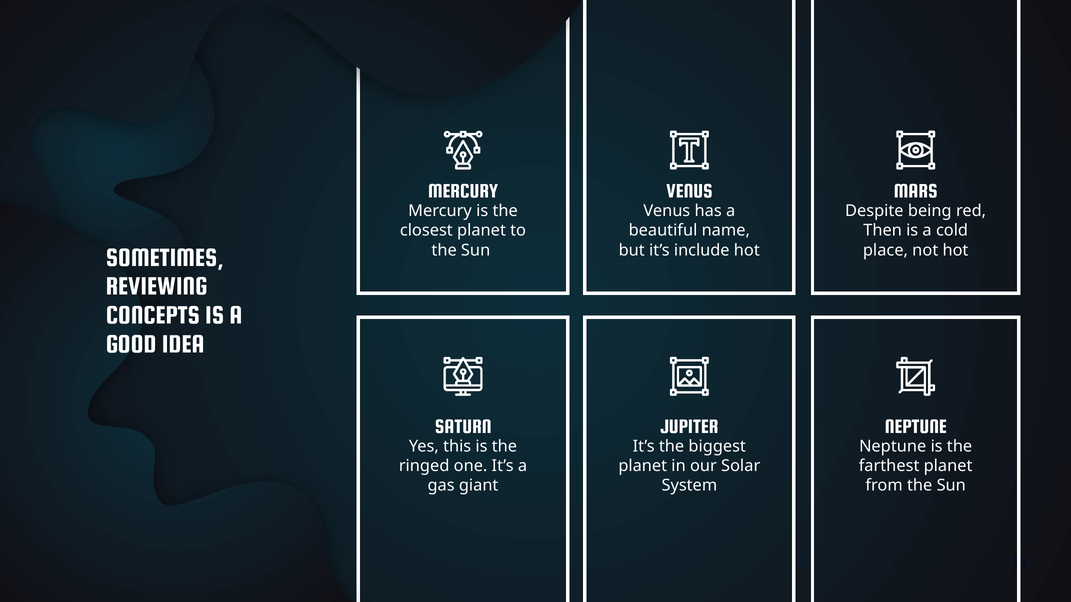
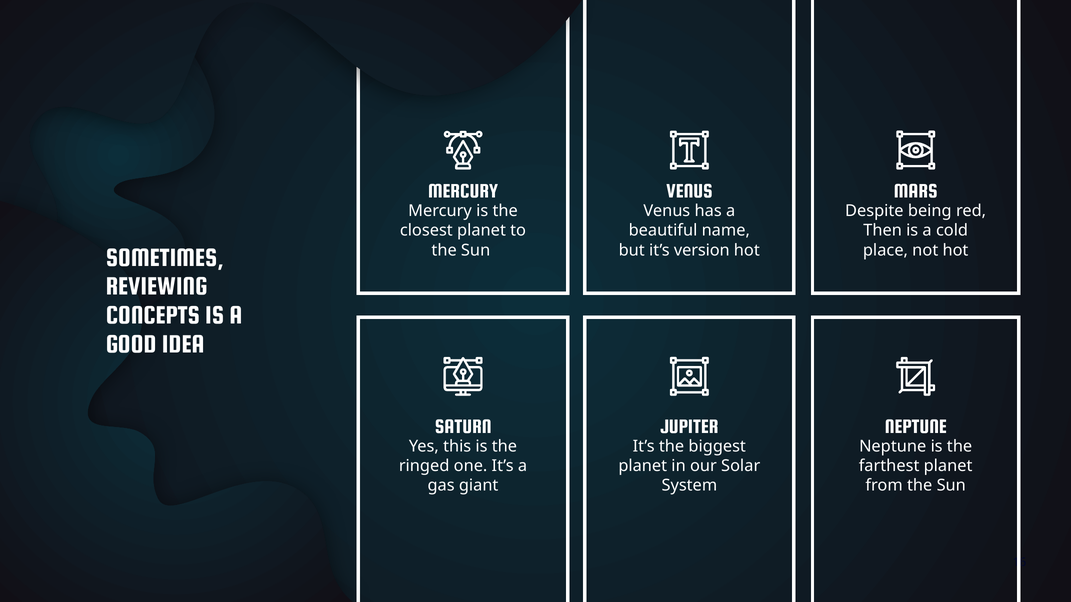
include: include -> version
